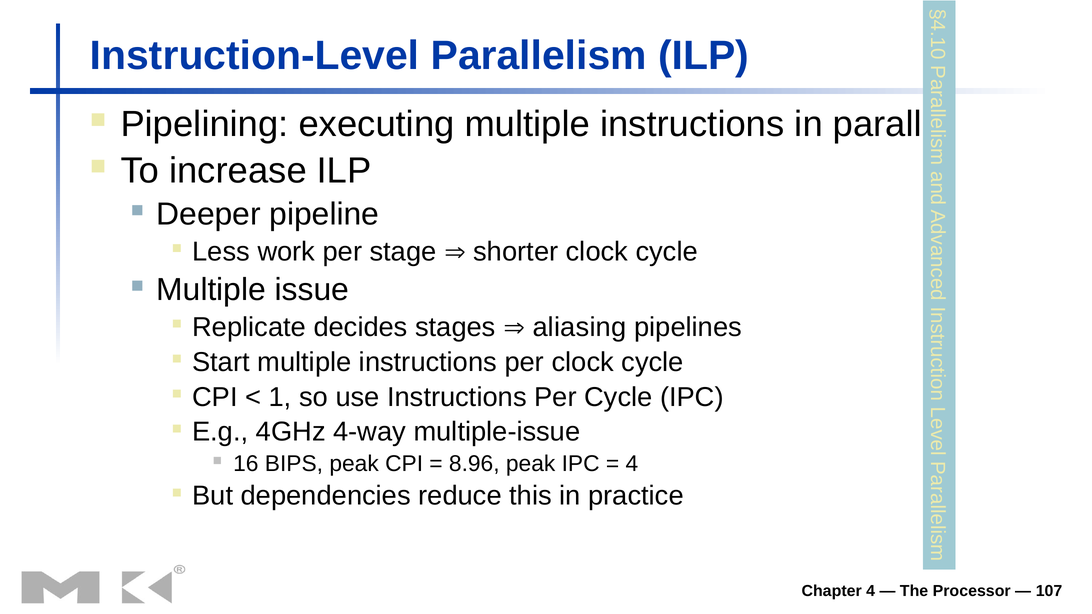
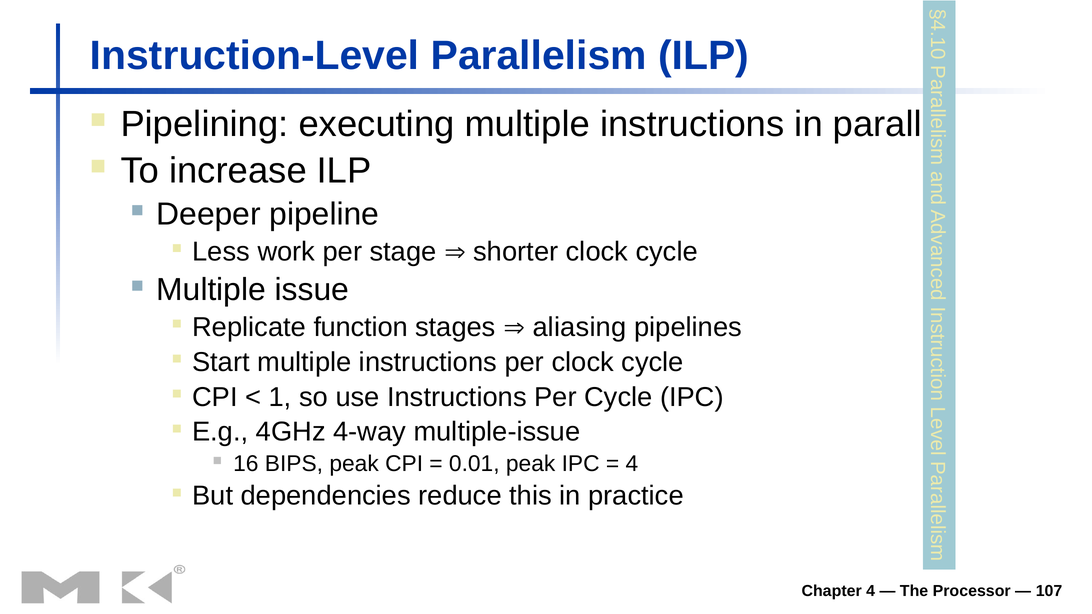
decides: decides -> function
8.96: 8.96 -> 0.01
